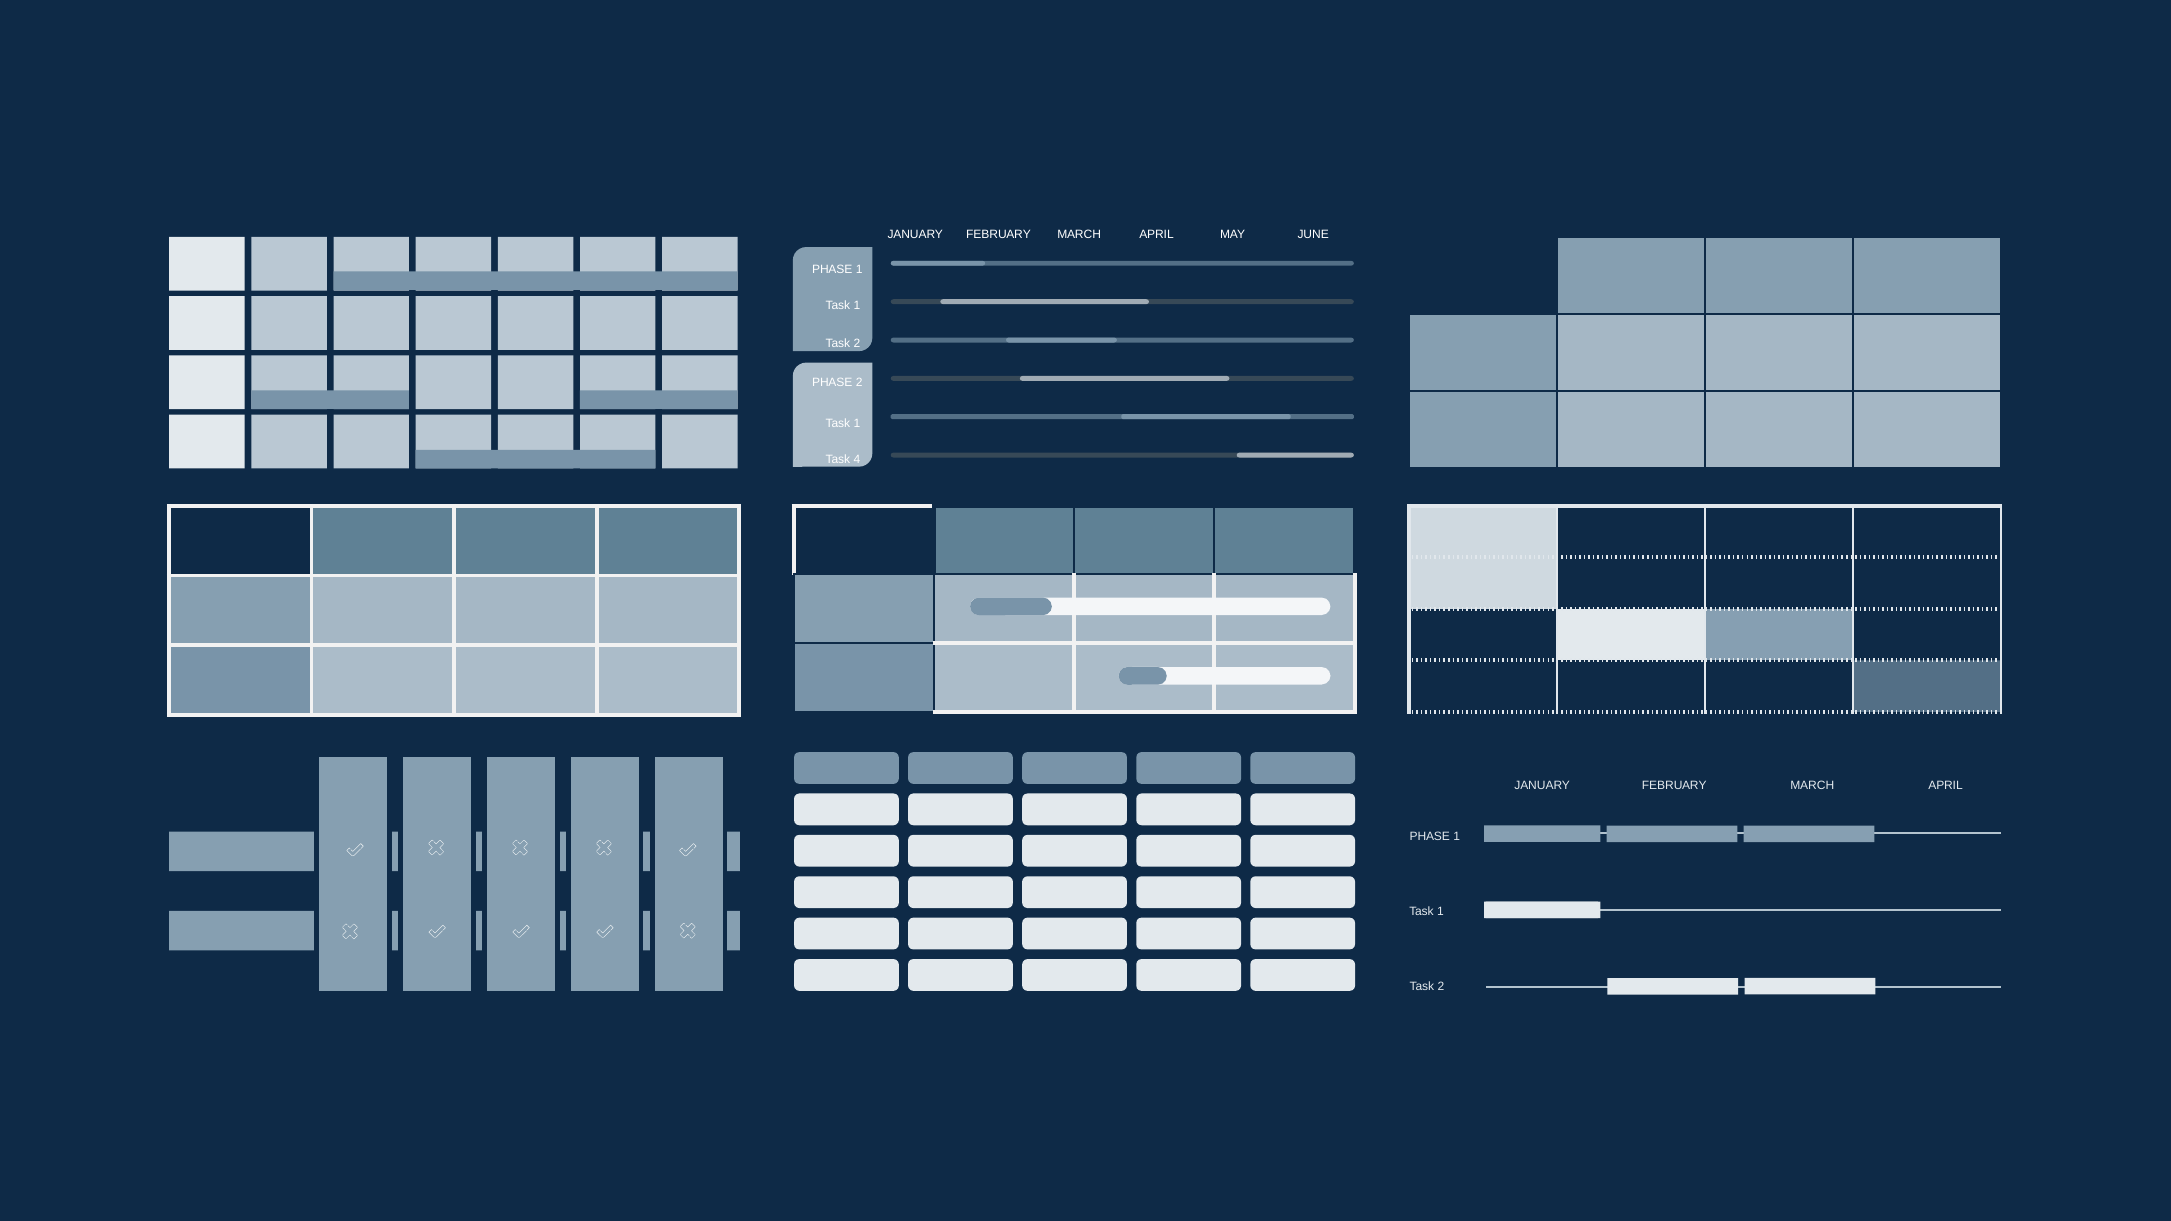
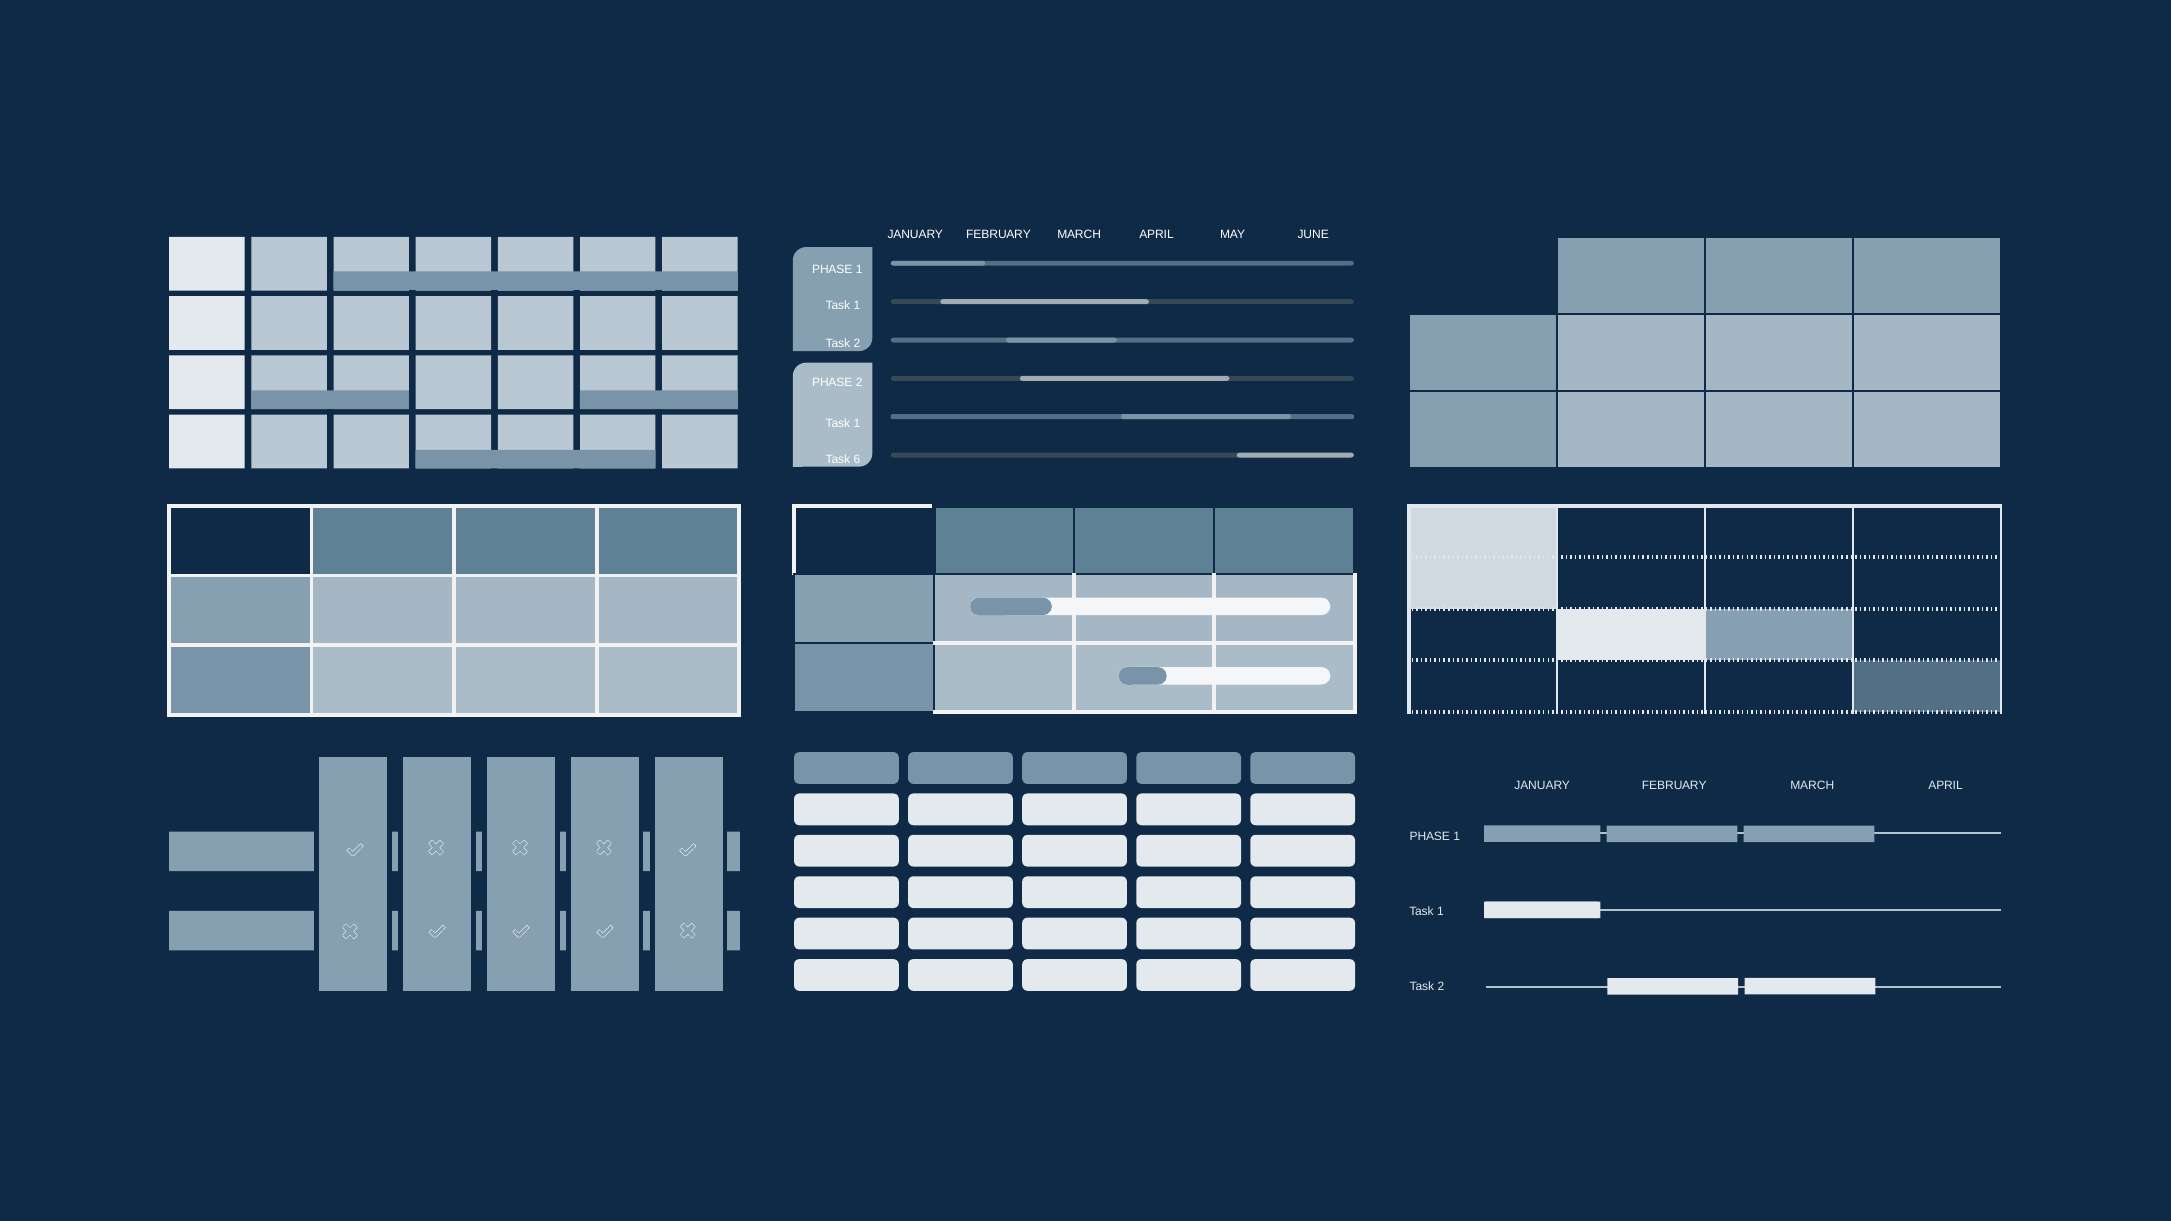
4: 4 -> 6
